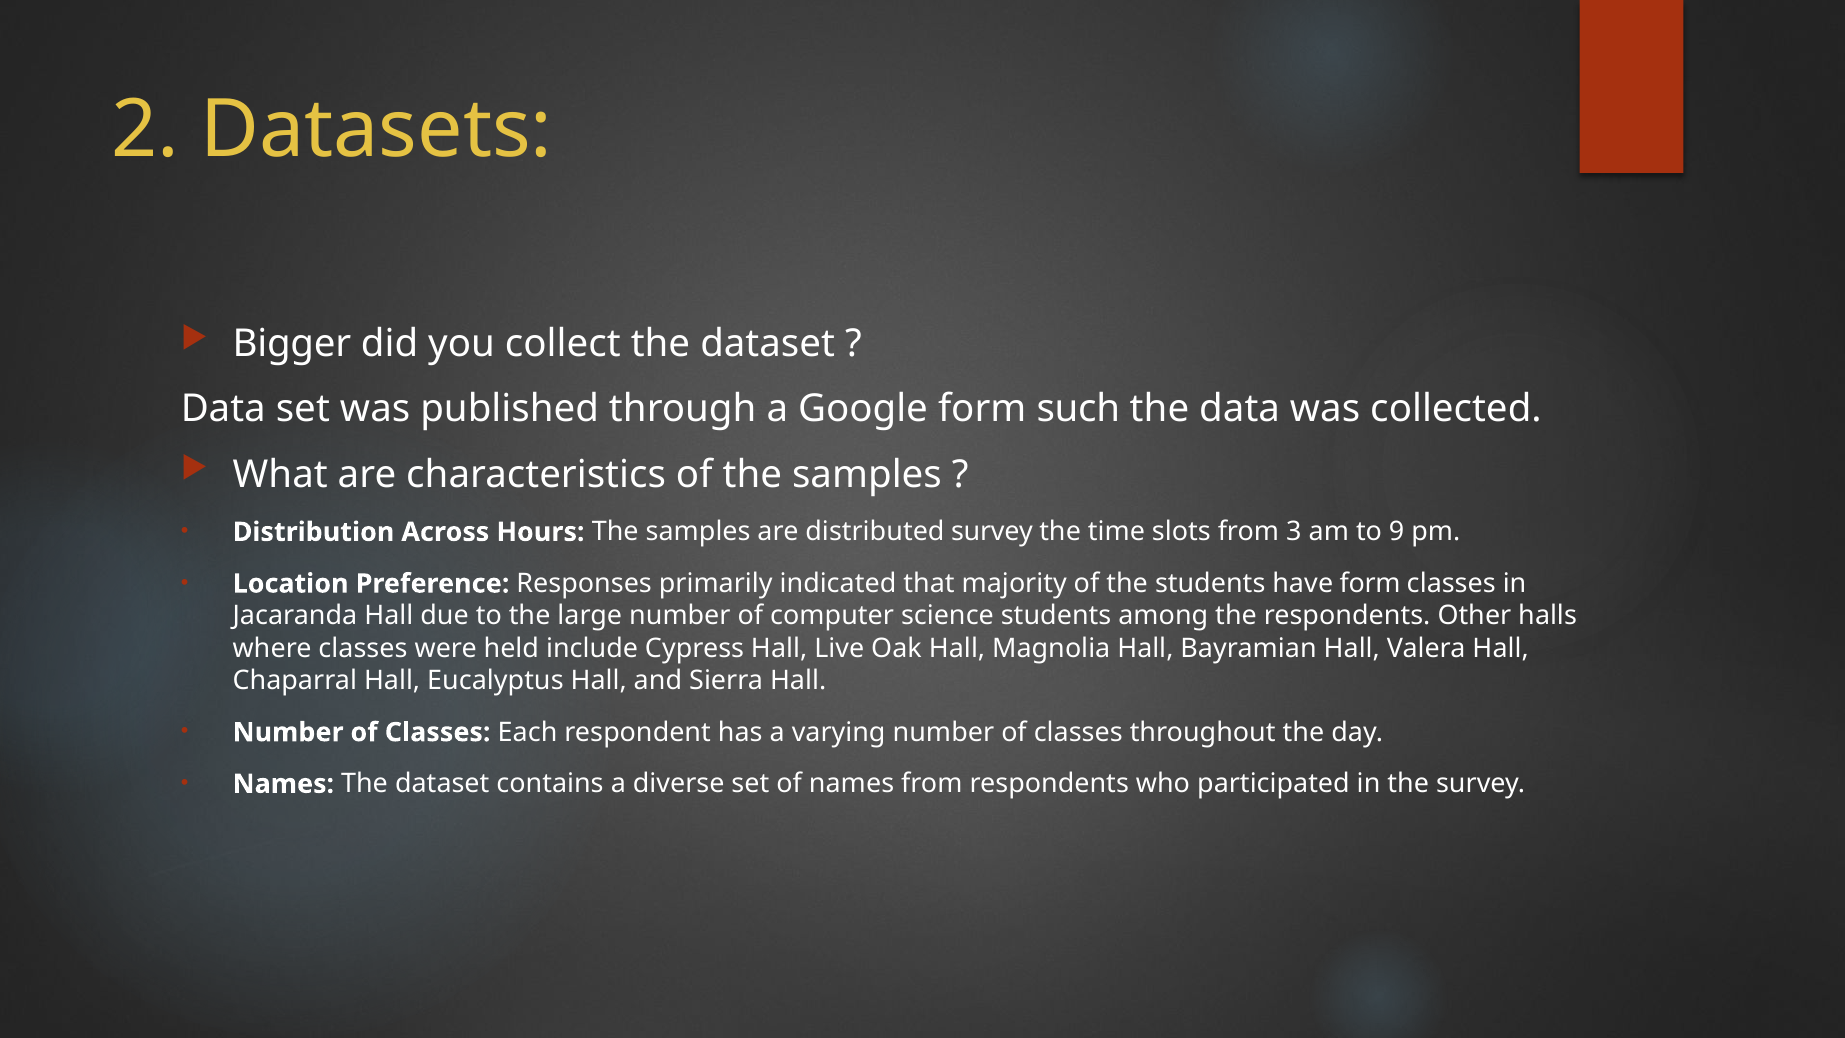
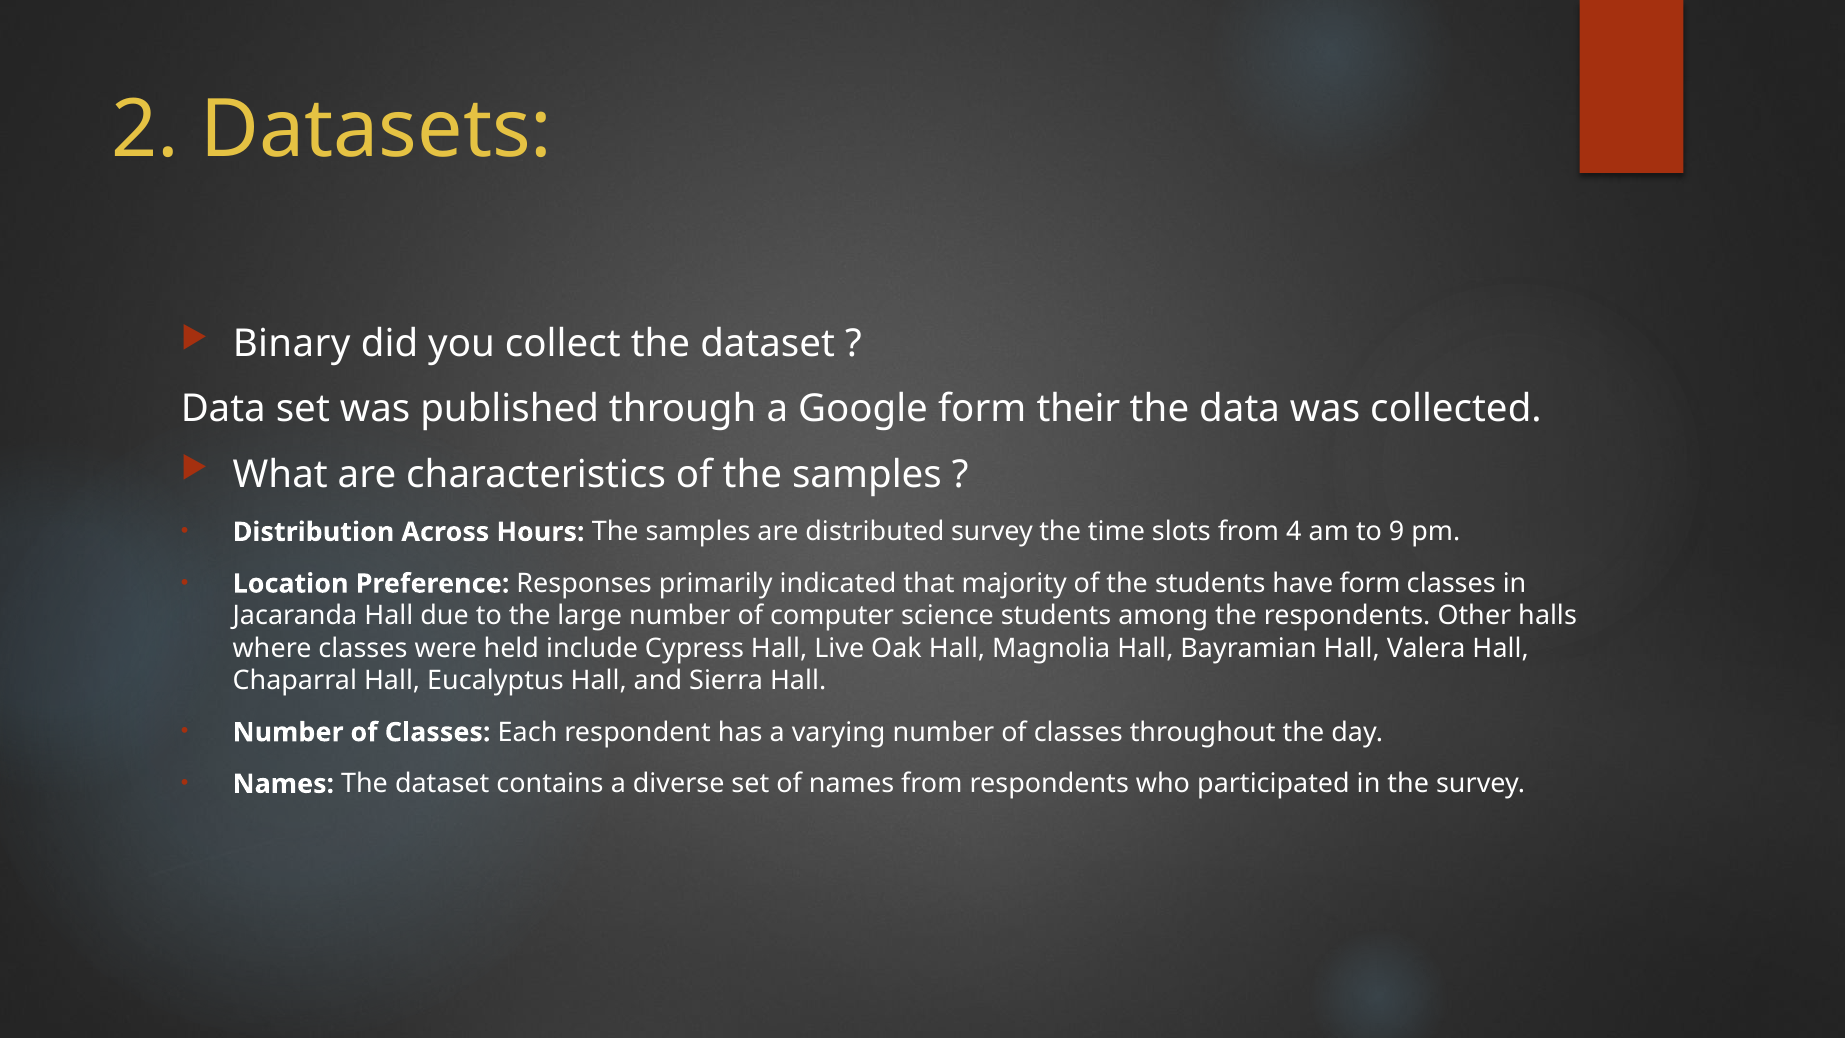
Bigger: Bigger -> Binary
such: such -> their
3: 3 -> 4
